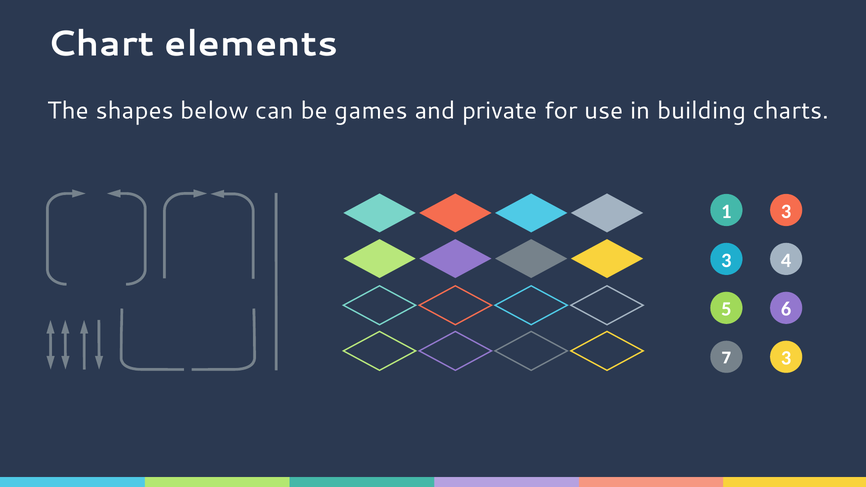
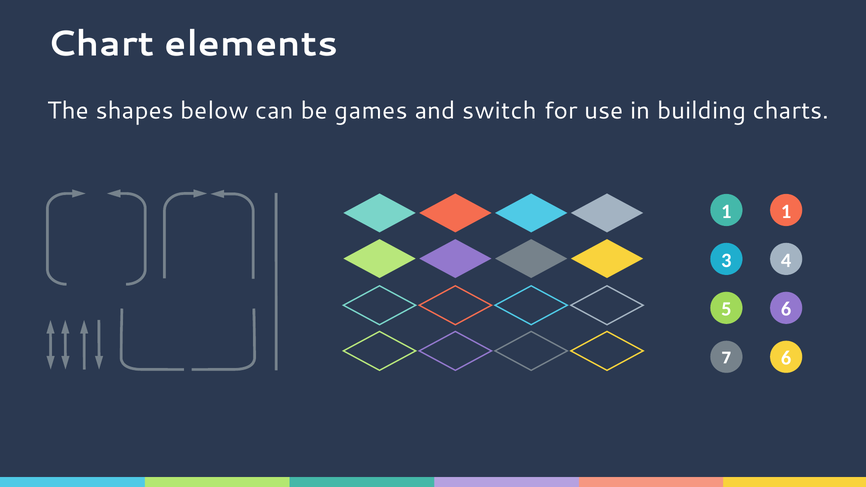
private: private -> switch
1 3: 3 -> 1
7 3: 3 -> 6
